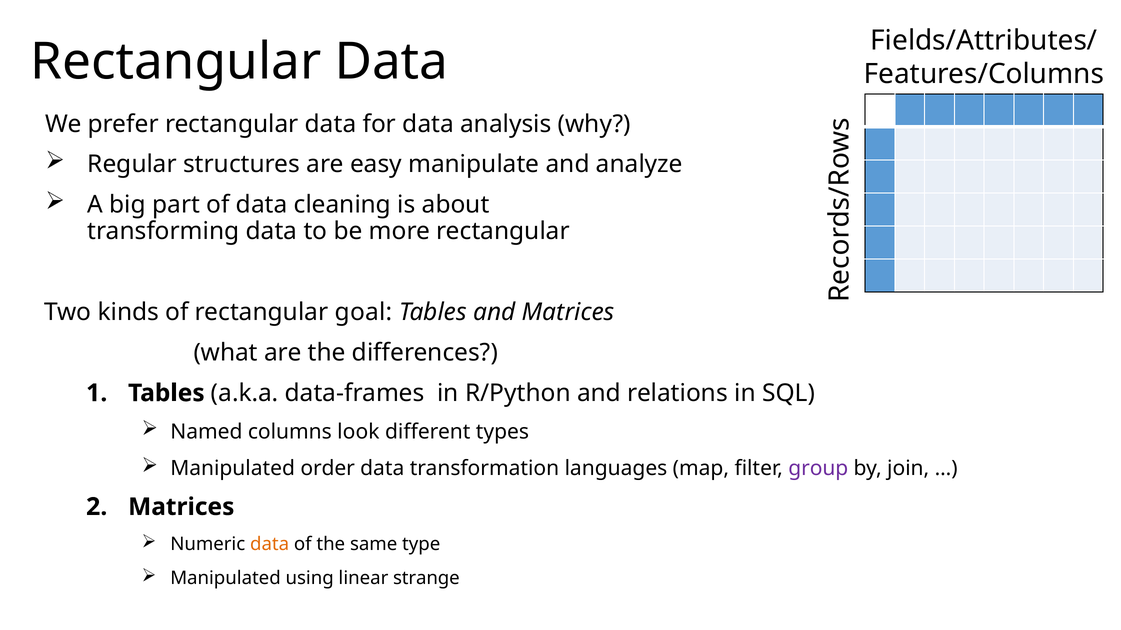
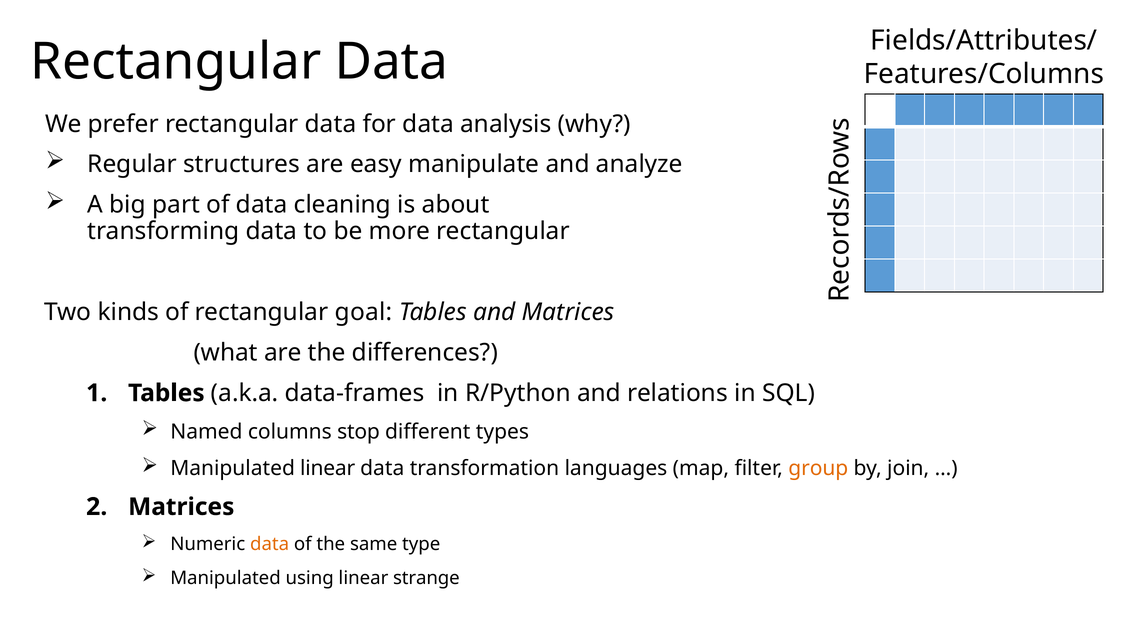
look: look -> stop
Manipulated order: order -> linear
group colour: purple -> orange
